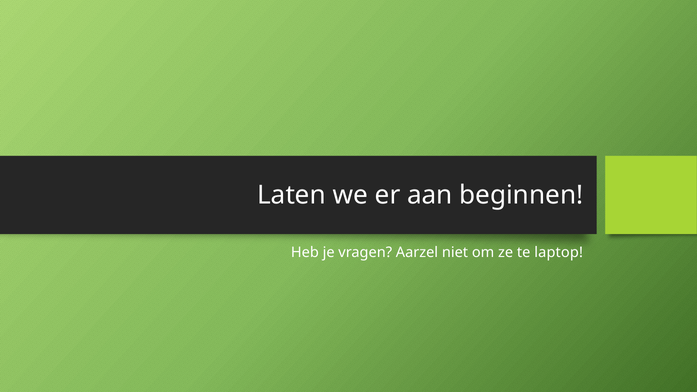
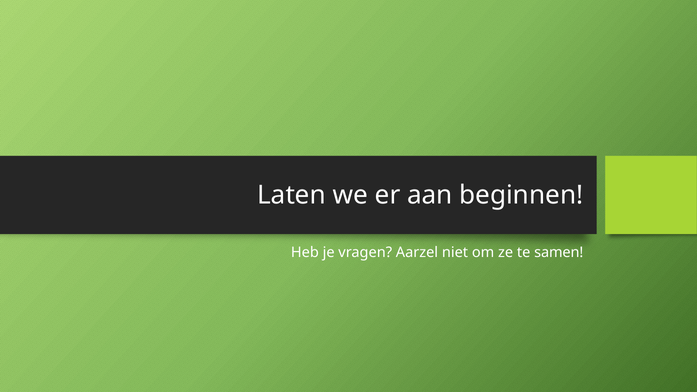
laptop: laptop -> samen
